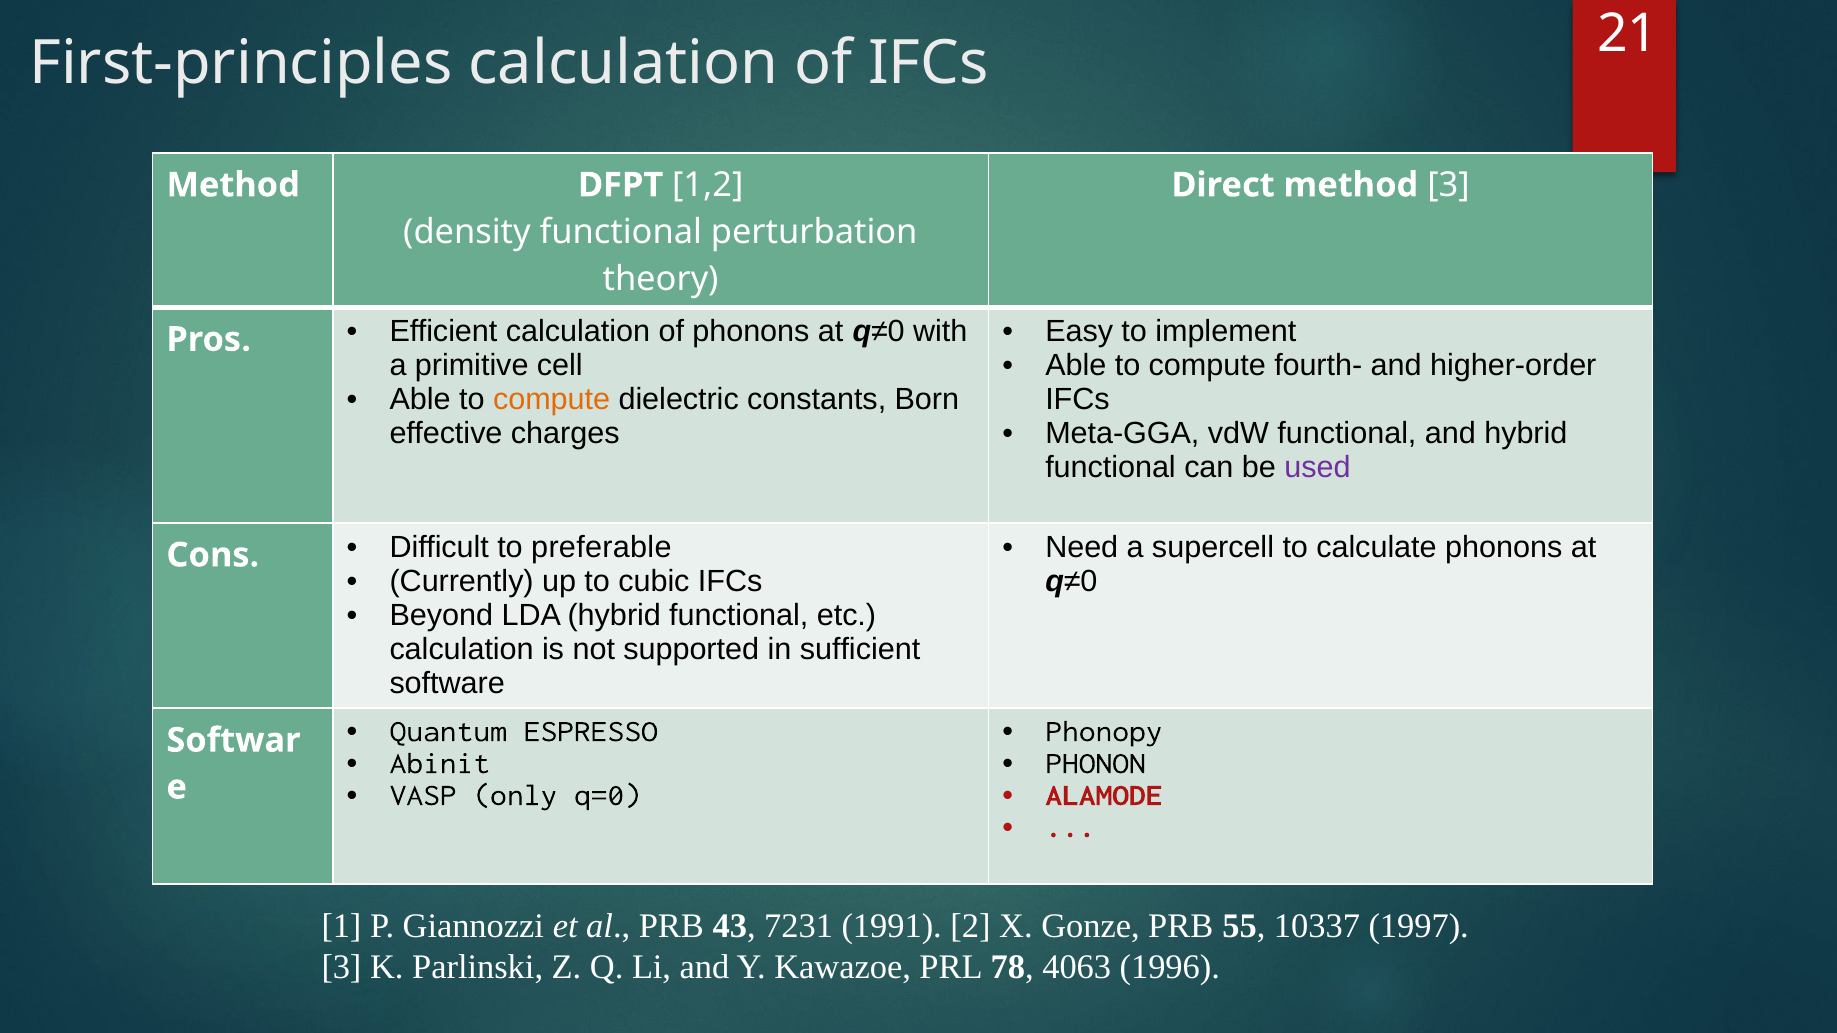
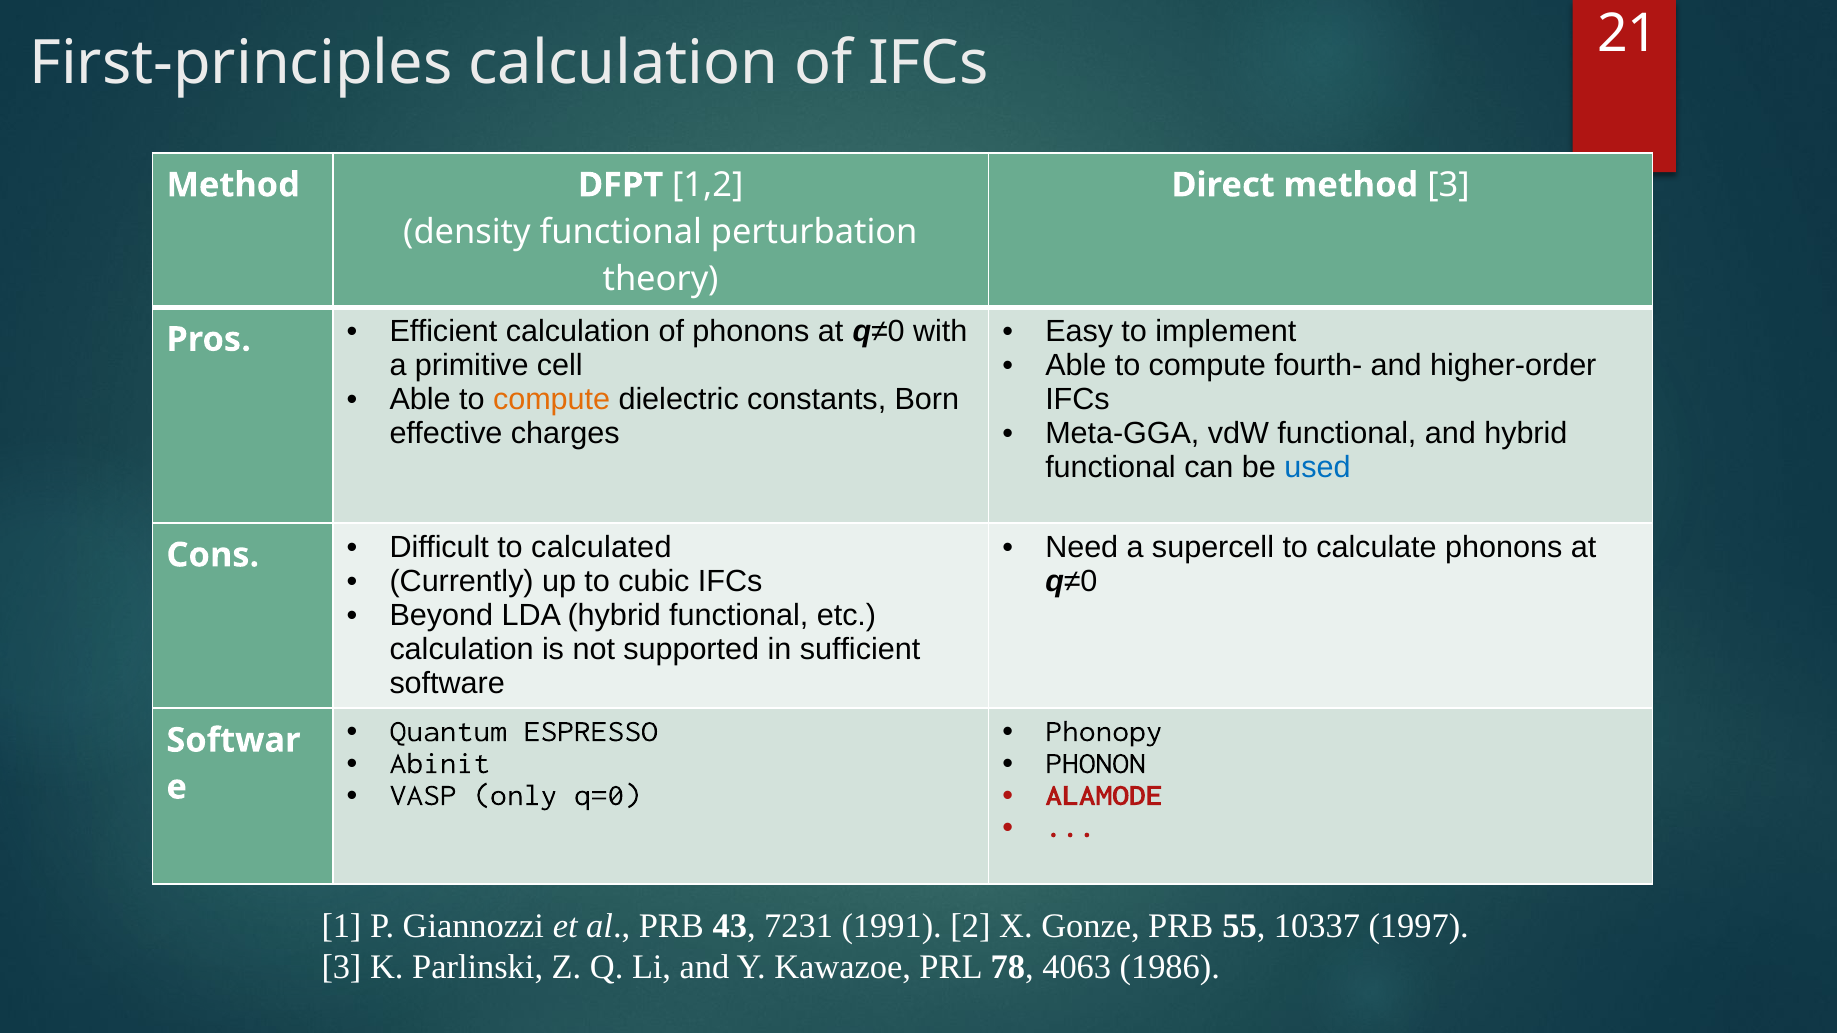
used colour: purple -> blue
preferable: preferable -> calculated
1996: 1996 -> 1986
